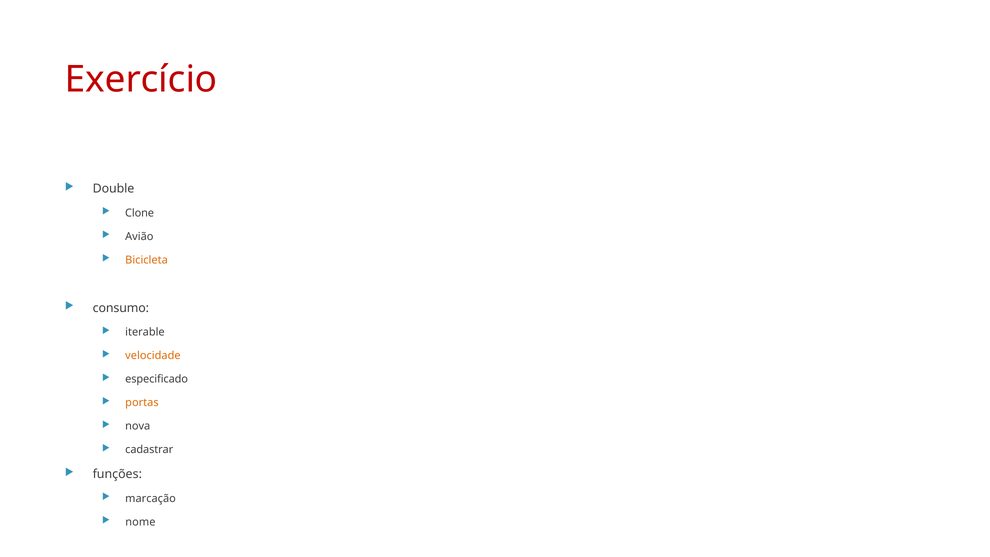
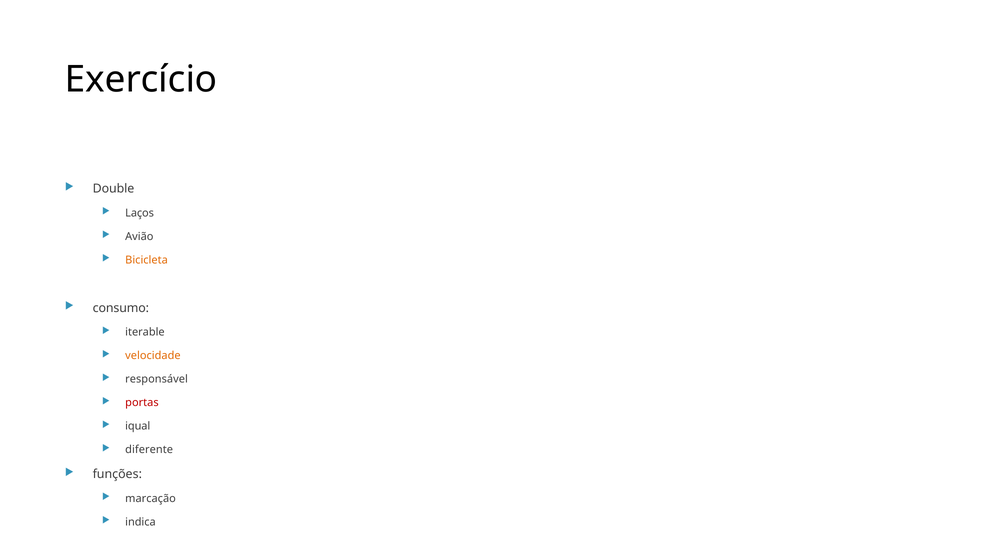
Exercício colour: red -> black
Clone: Clone -> Laços
especificado: especificado -> responsável
portas colour: orange -> red
nova: nova -> iqual
cadastrar: cadastrar -> diferente
nome: nome -> indica
